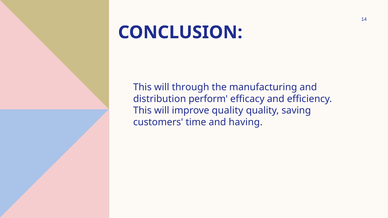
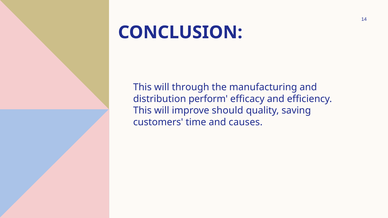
improve quality: quality -> should
having: having -> causes
